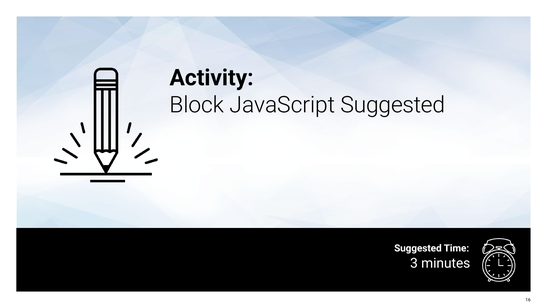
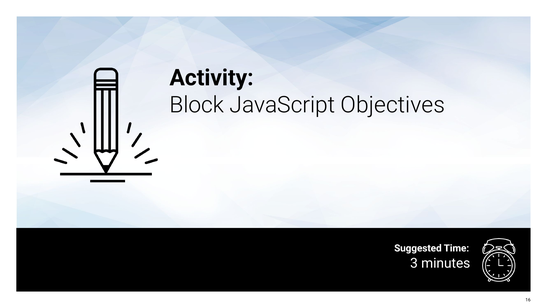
JavaScript Suggested: Suggested -> Objectives
